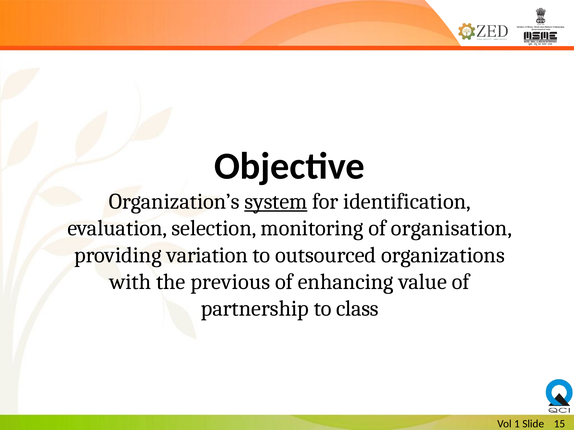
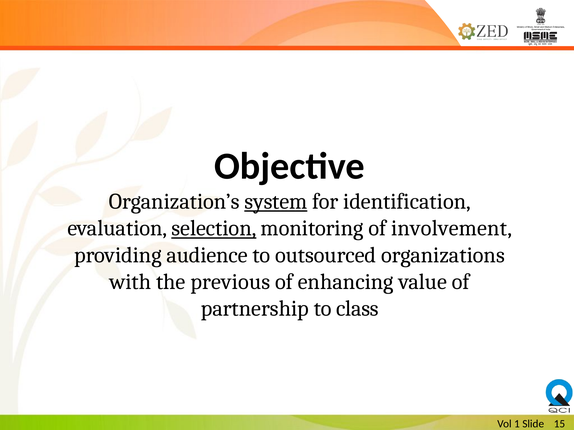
selection underline: none -> present
organisation: organisation -> involvement
variation: variation -> audience
